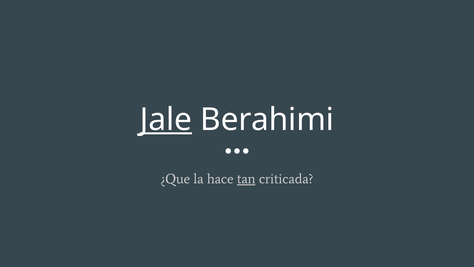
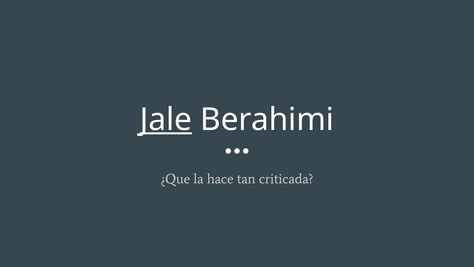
tan underline: present -> none
